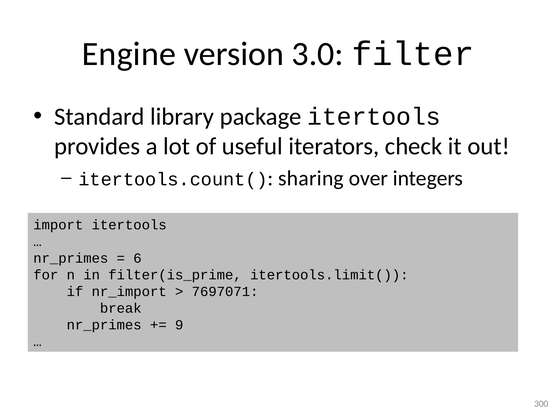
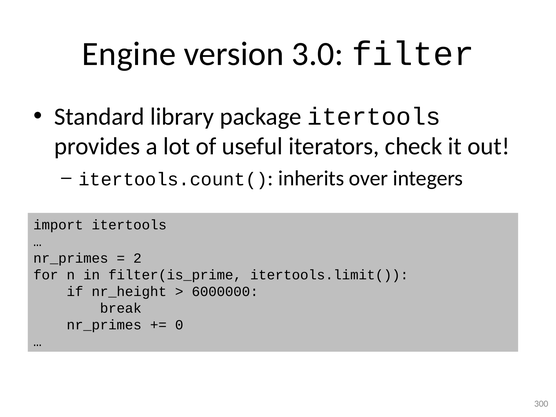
sharing: sharing -> inherits
6: 6 -> 2
nr_import: nr_import -> nr_height
7697071: 7697071 -> 6000000
9: 9 -> 0
